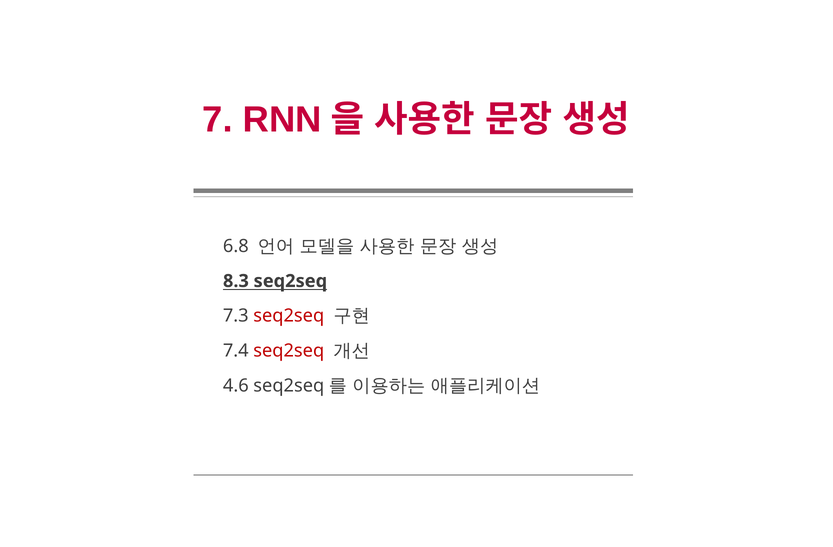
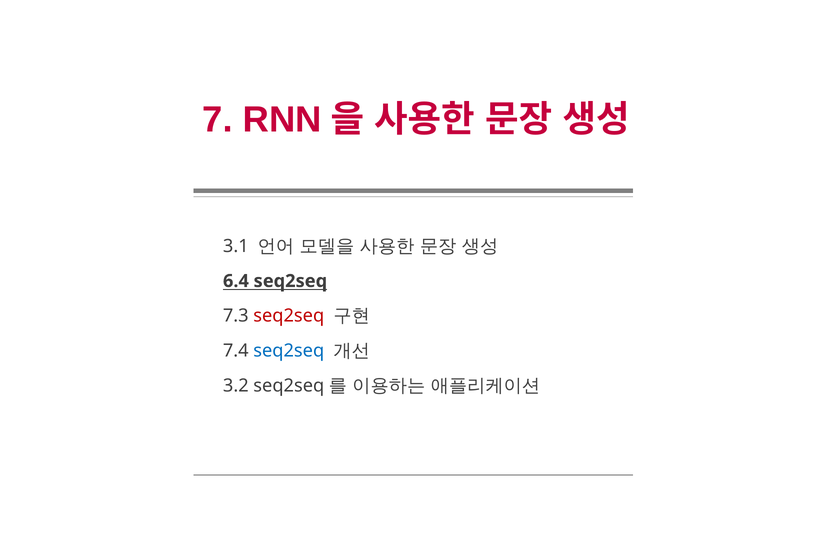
6.8: 6.8 -> 3.1
8.3: 8.3 -> 6.4
seq2seq at (289, 351) colour: red -> blue
4.6: 4.6 -> 3.2
